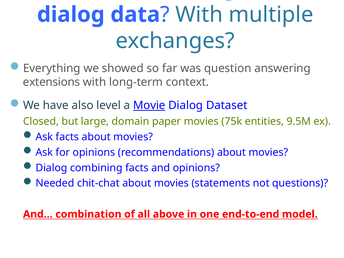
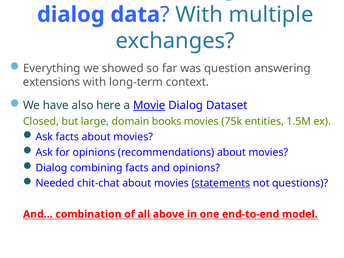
level: level -> here
paper: paper -> books
9.5M: 9.5M -> 1.5M
statements underline: none -> present
